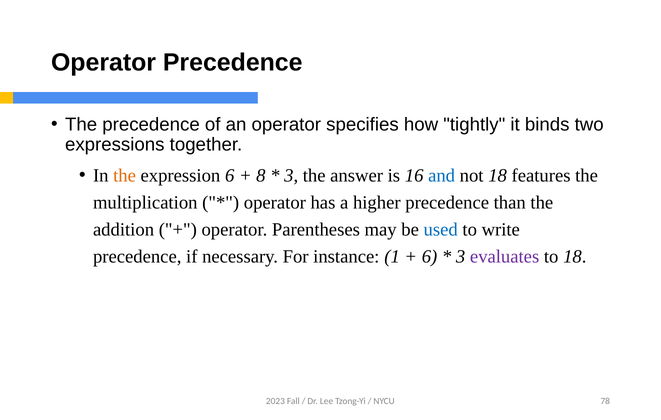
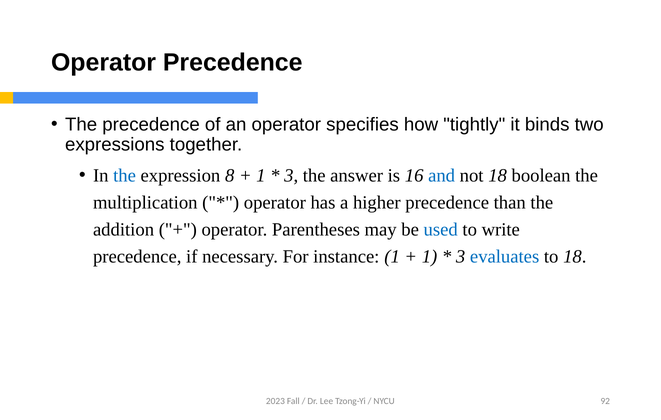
the at (125, 176) colour: orange -> blue
expression 6: 6 -> 8
8 at (261, 176): 8 -> 1
features: features -> boolean
6 at (430, 256): 6 -> 1
evaluates colour: purple -> blue
78: 78 -> 92
